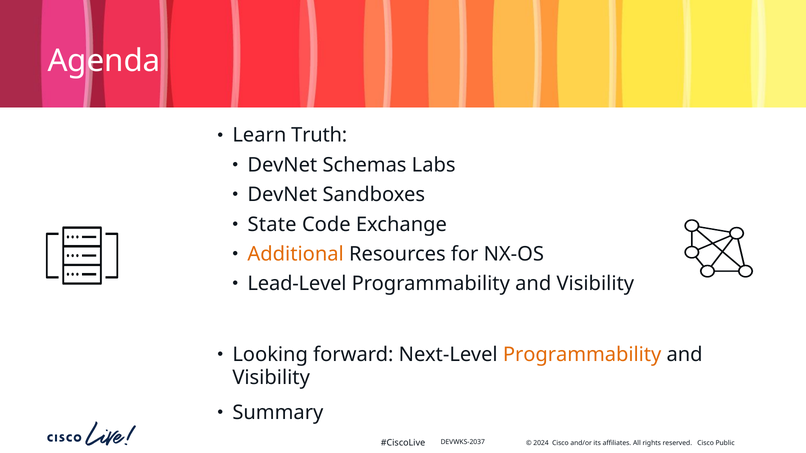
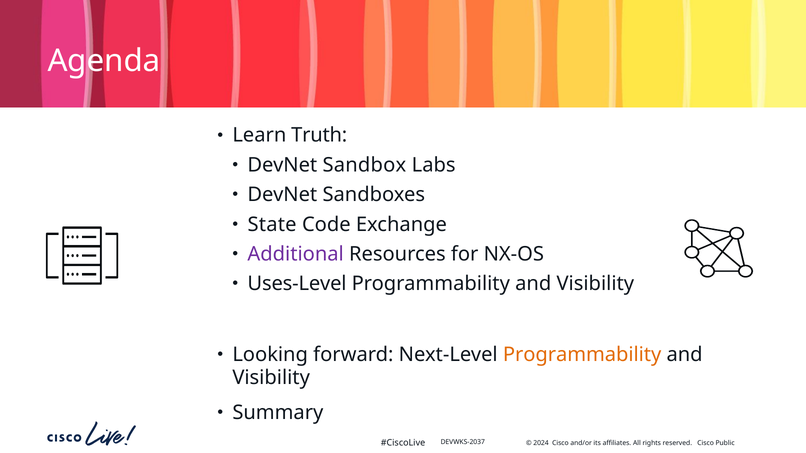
Schemas: Schemas -> Sandbox
Additional colour: orange -> purple
Lead-Level: Lead-Level -> Uses-Level
